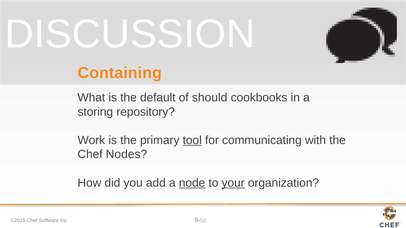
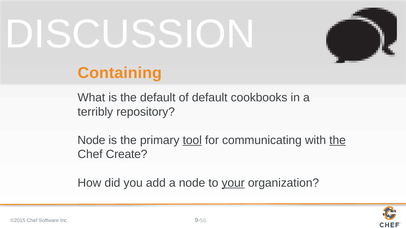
of should: should -> default
storing: storing -> terribly
Work at (91, 140): Work -> Node
the at (338, 140) underline: none -> present
Nodes: Nodes -> Create
node at (192, 183) underline: present -> none
